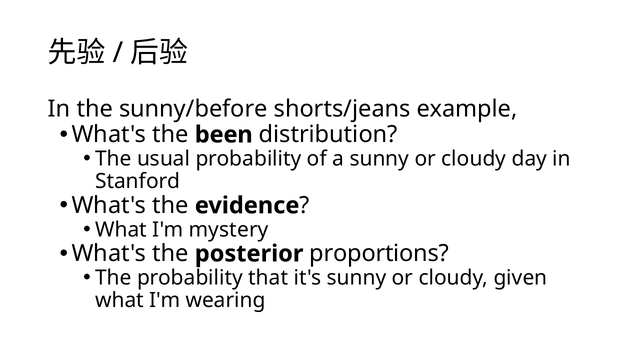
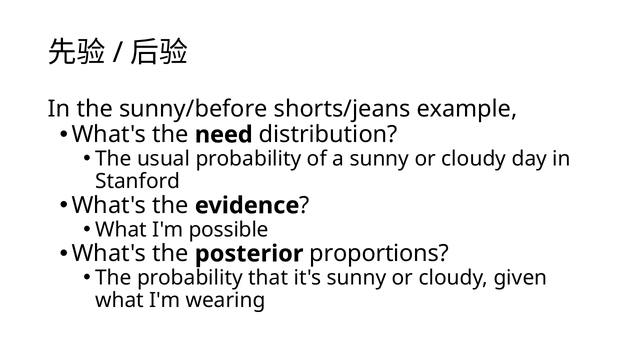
been: been -> need
mystery: mystery -> possible
